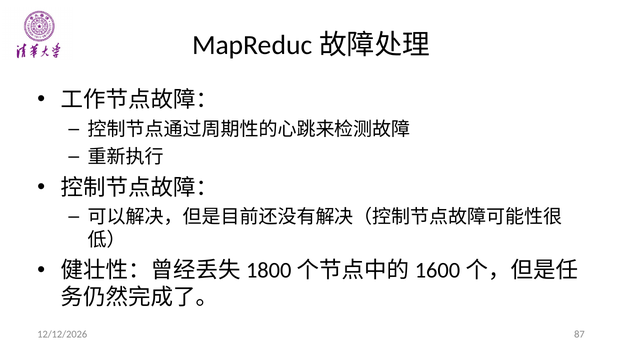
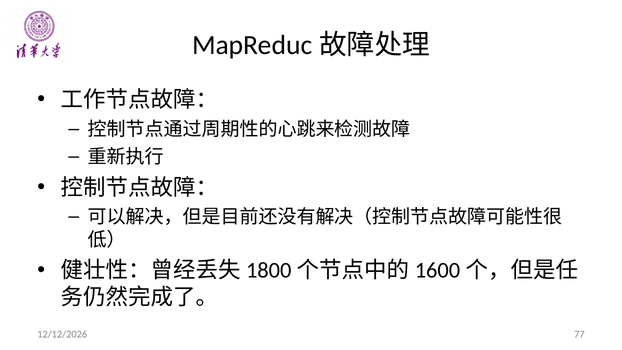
87: 87 -> 77
